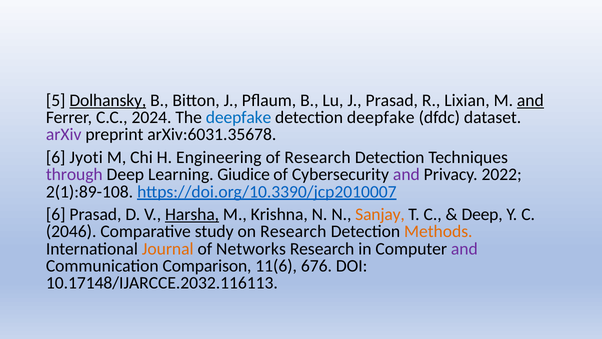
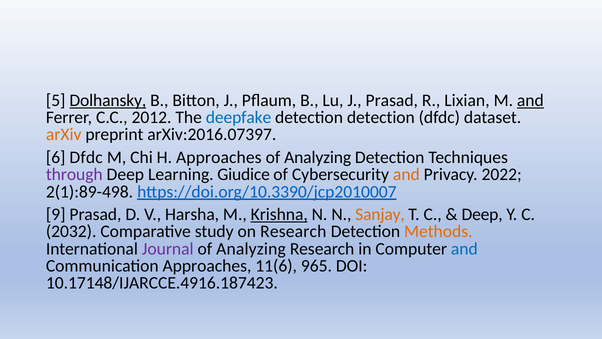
2024: 2024 -> 2012
detection deepfake: deepfake -> detection
arXiv colour: purple -> orange
arXiv:6031.35678: arXiv:6031.35678 -> arXiv:2016.07397
6 Jyoti: Jyoti -> Dfdc
H Engineering: Engineering -> Approaches
Research at (318, 157): Research -> Analyzing
and at (406, 174) colour: purple -> orange
2(1):89-108: 2(1):89-108 -> 2(1):89-498
6 at (56, 214): 6 -> 9
Harsha underline: present -> none
Krishna underline: none -> present
2046: 2046 -> 2032
Journal colour: orange -> purple
Networks at (251, 248): Networks -> Analyzing
and at (464, 248) colour: purple -> blue
Communication Comparison: Comparison -> Approaches
676: 676 -> 965
10.17148/IJARCCE.2032.116113: 10.17148/IJARCCE.2032.116113 -> 10.17148/IJARCCE.4916.187423
